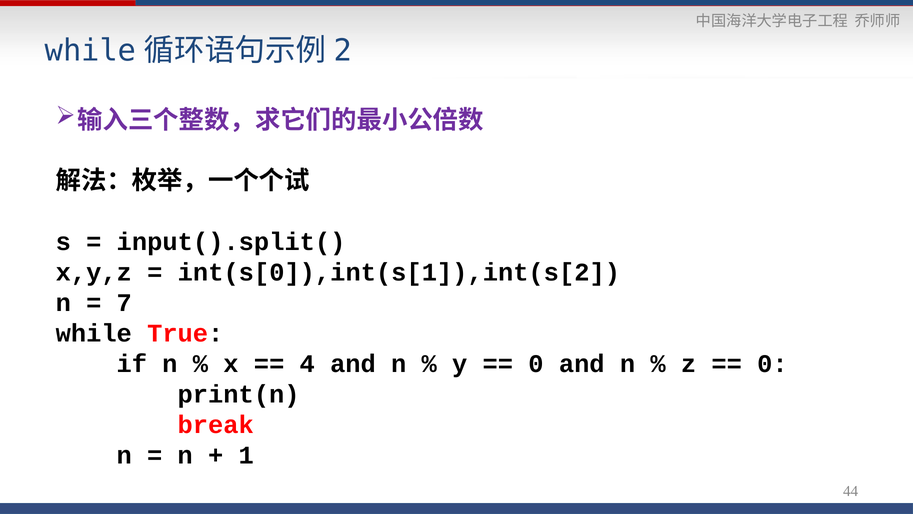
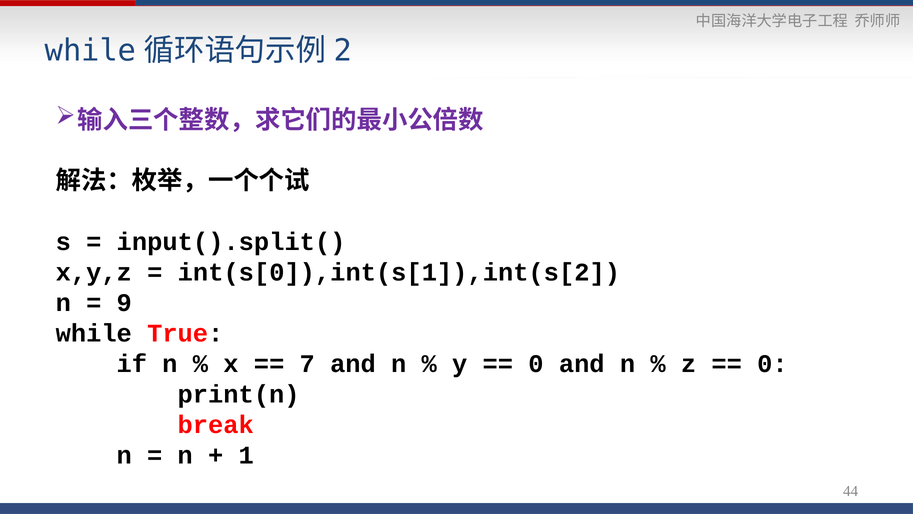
7: 7 -> 9
4: 4 -> 7
